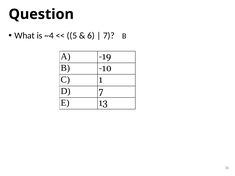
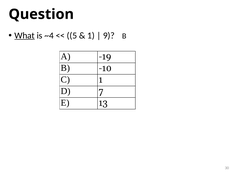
What underline: none -> present
6 at (91, 36): 6 -> 1
7 at (109, 36): 7 -> 9
